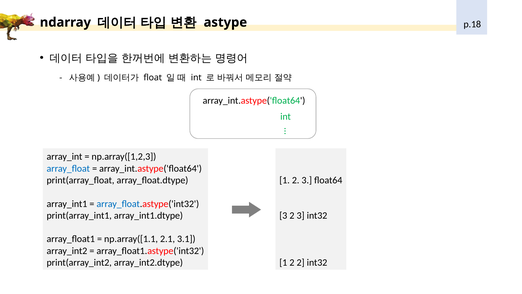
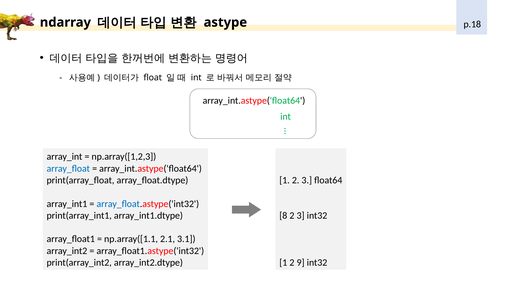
3 at (283, 215): 3 -> 8
2 2: 2 -> 9
